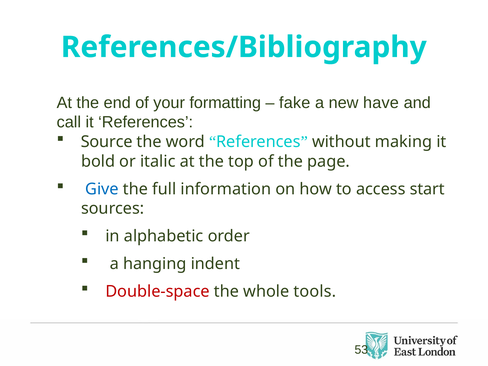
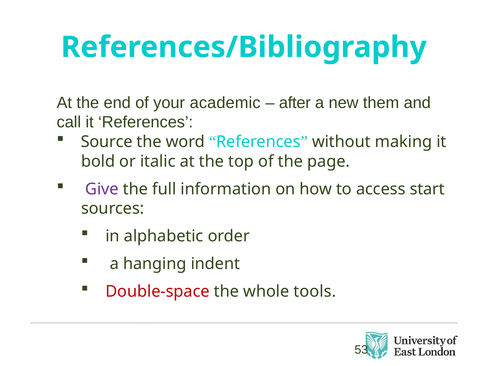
formatting: formatting -> academic
fake: fake -> after
have: have -> them
Give colour: blue -> purple
